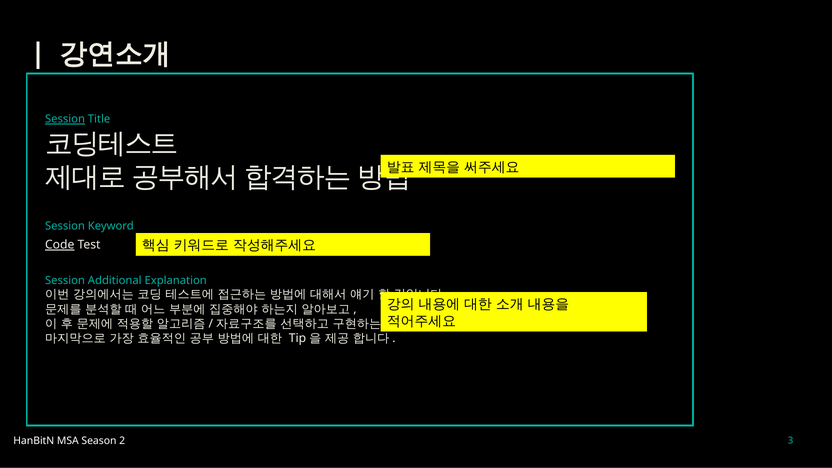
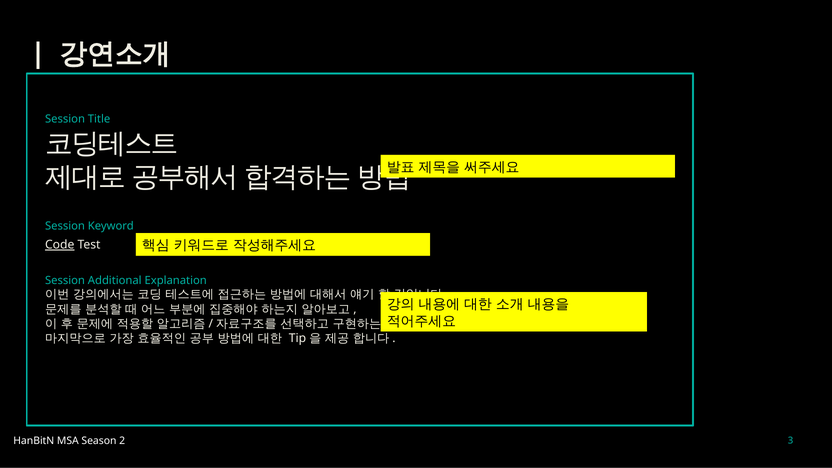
Session at (65, 119) underline: present -> none
